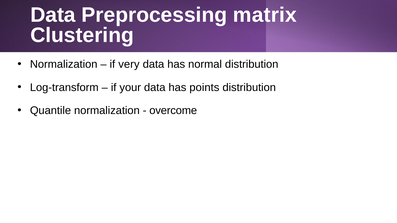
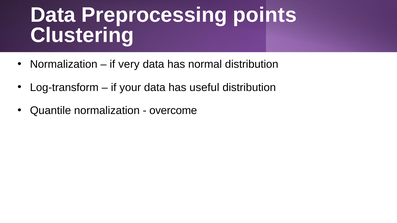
matrix: matrix -> points
points: points -> useful
